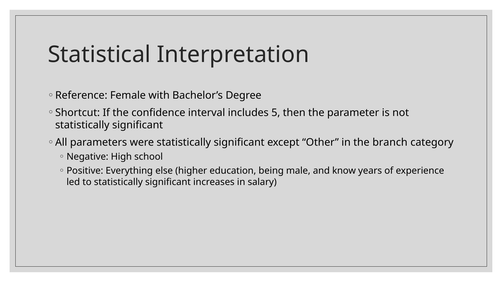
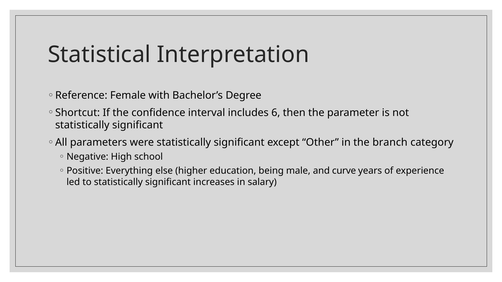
5: 5 -> 6
know: know -> curve
